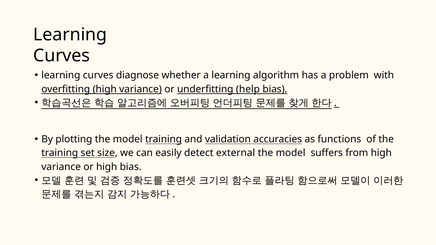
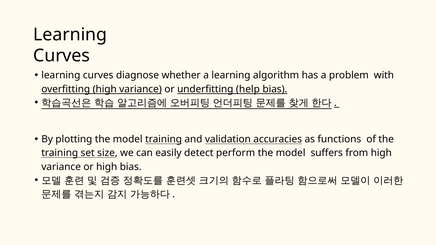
external: external -> perform
